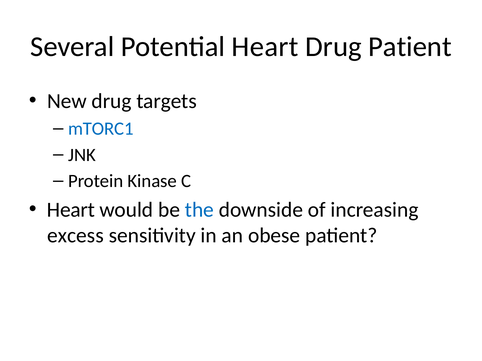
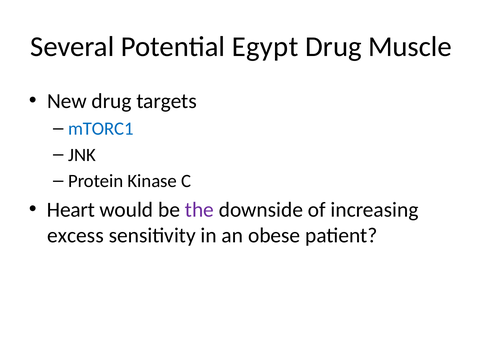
Potential Heart: Heart -> Egypt
Drug Patient: Patient -> Muscle
the colour: blue -> purple
